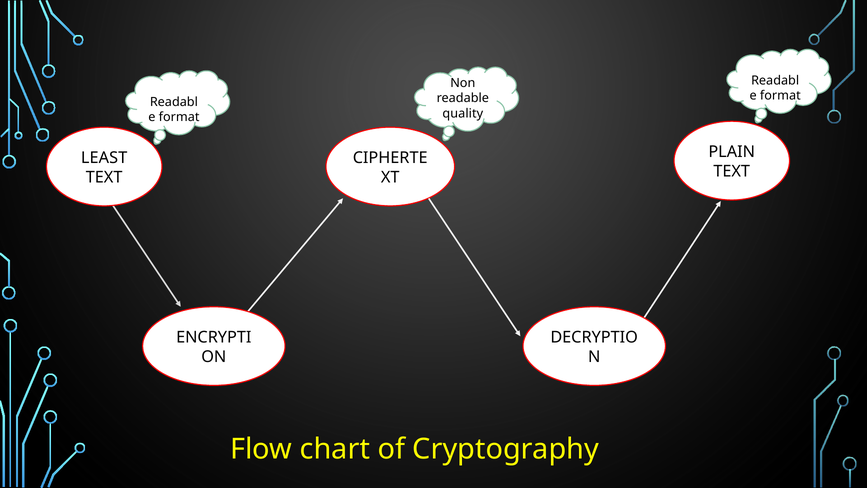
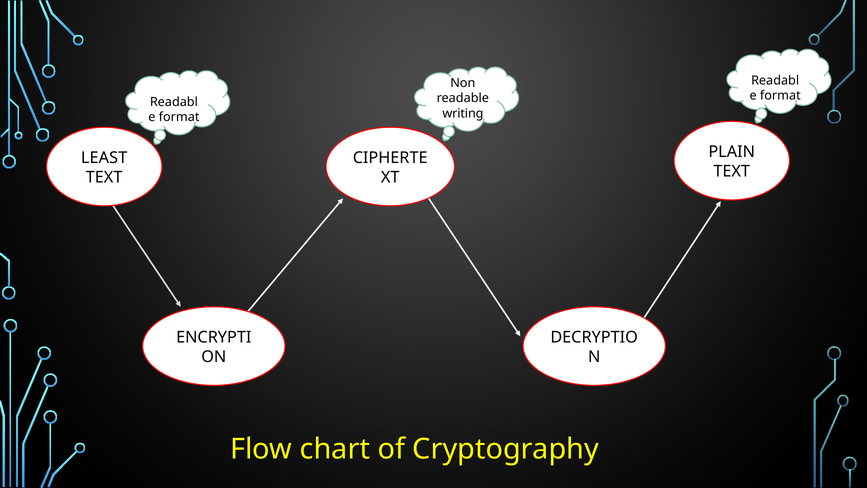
quality: quality -> writing
